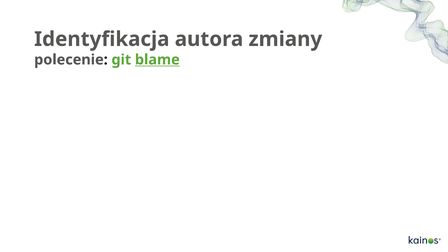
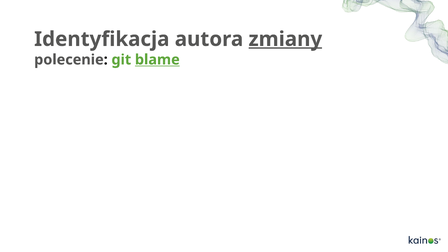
zmiany underline: none -> present
